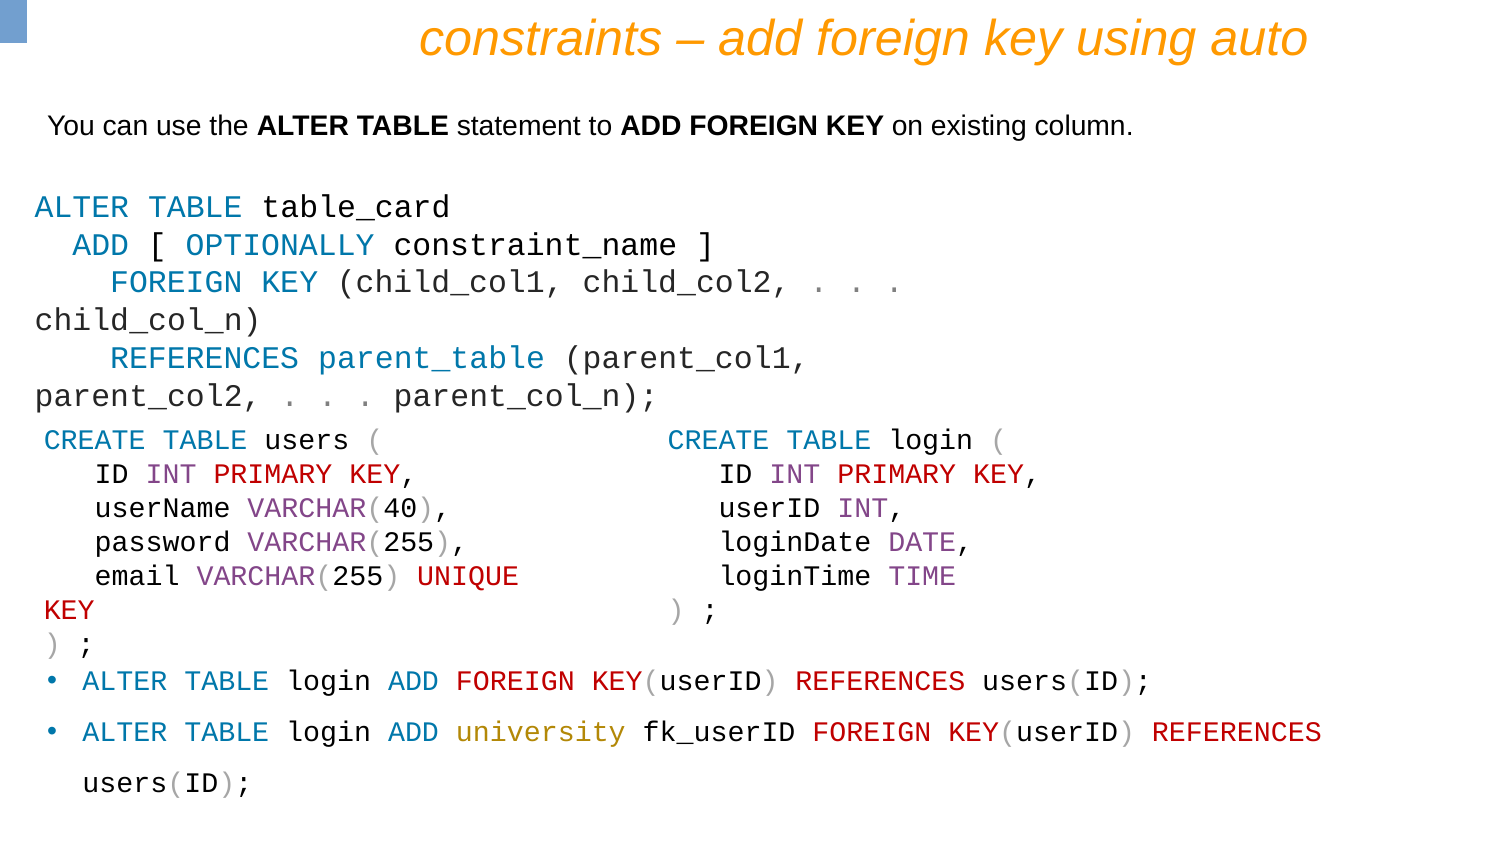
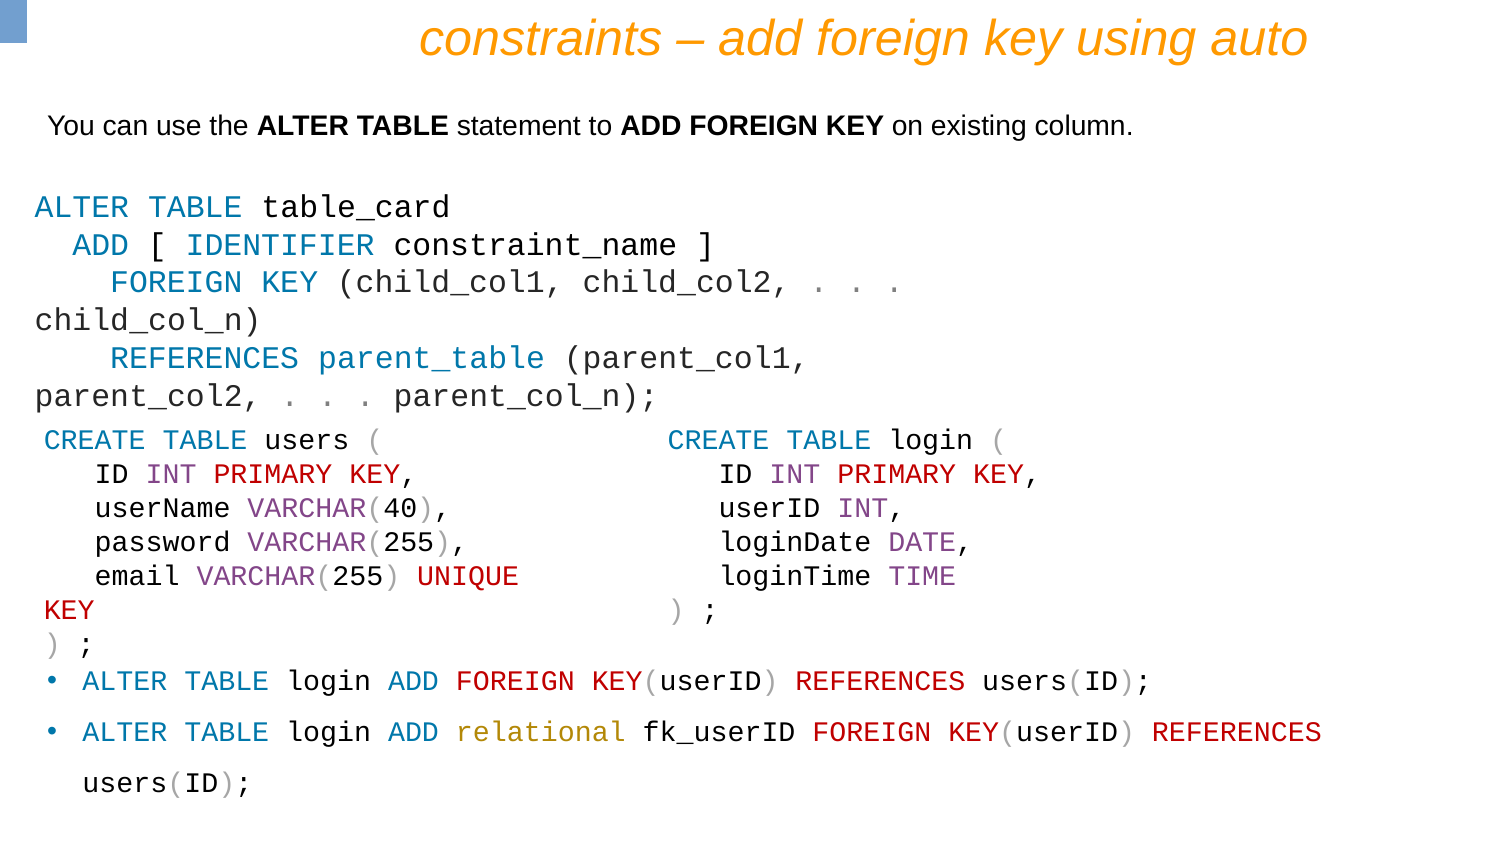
OPTIONALLY: OPTIONALLY -> IDENTIFIER
university: university -> relational
